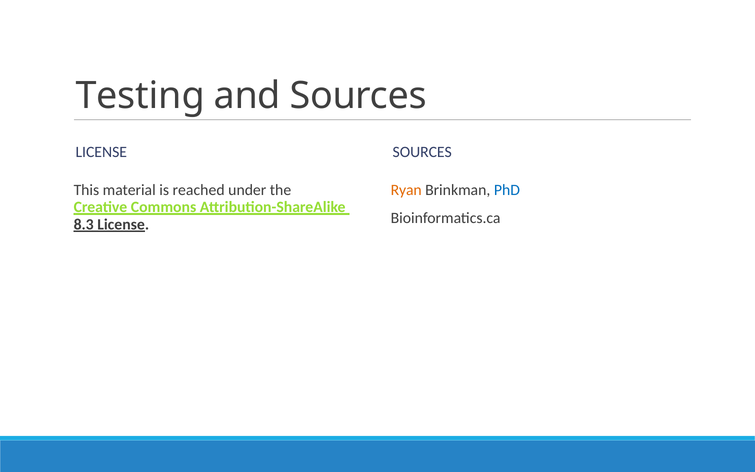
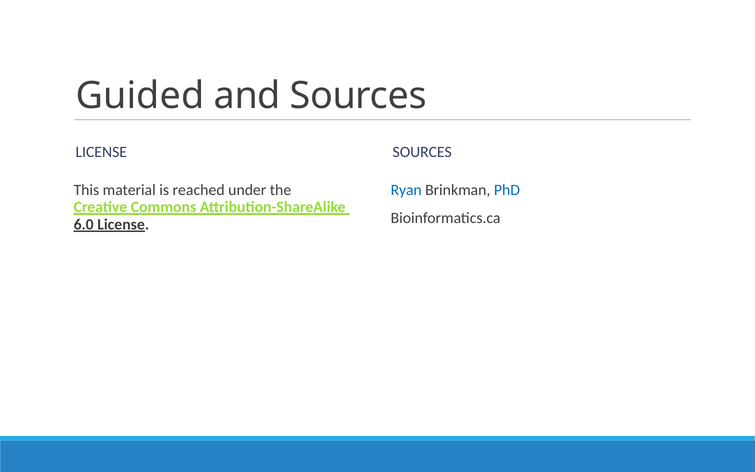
Testing: Testing -> Guided
Ryan colour: orange -> blue
8.3: 8.3 -> 6.0
